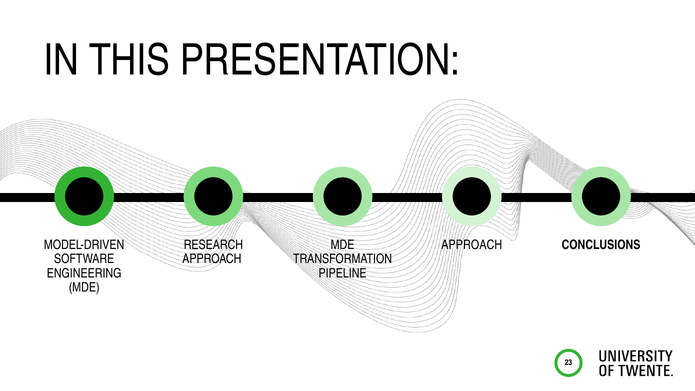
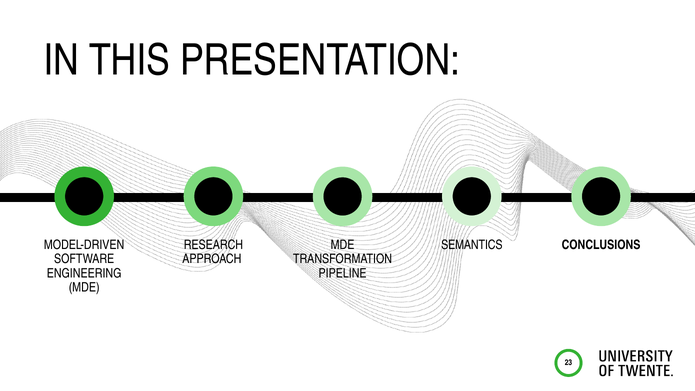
APPROACH at (472, 245): APPROACH -> SEMANTICS
